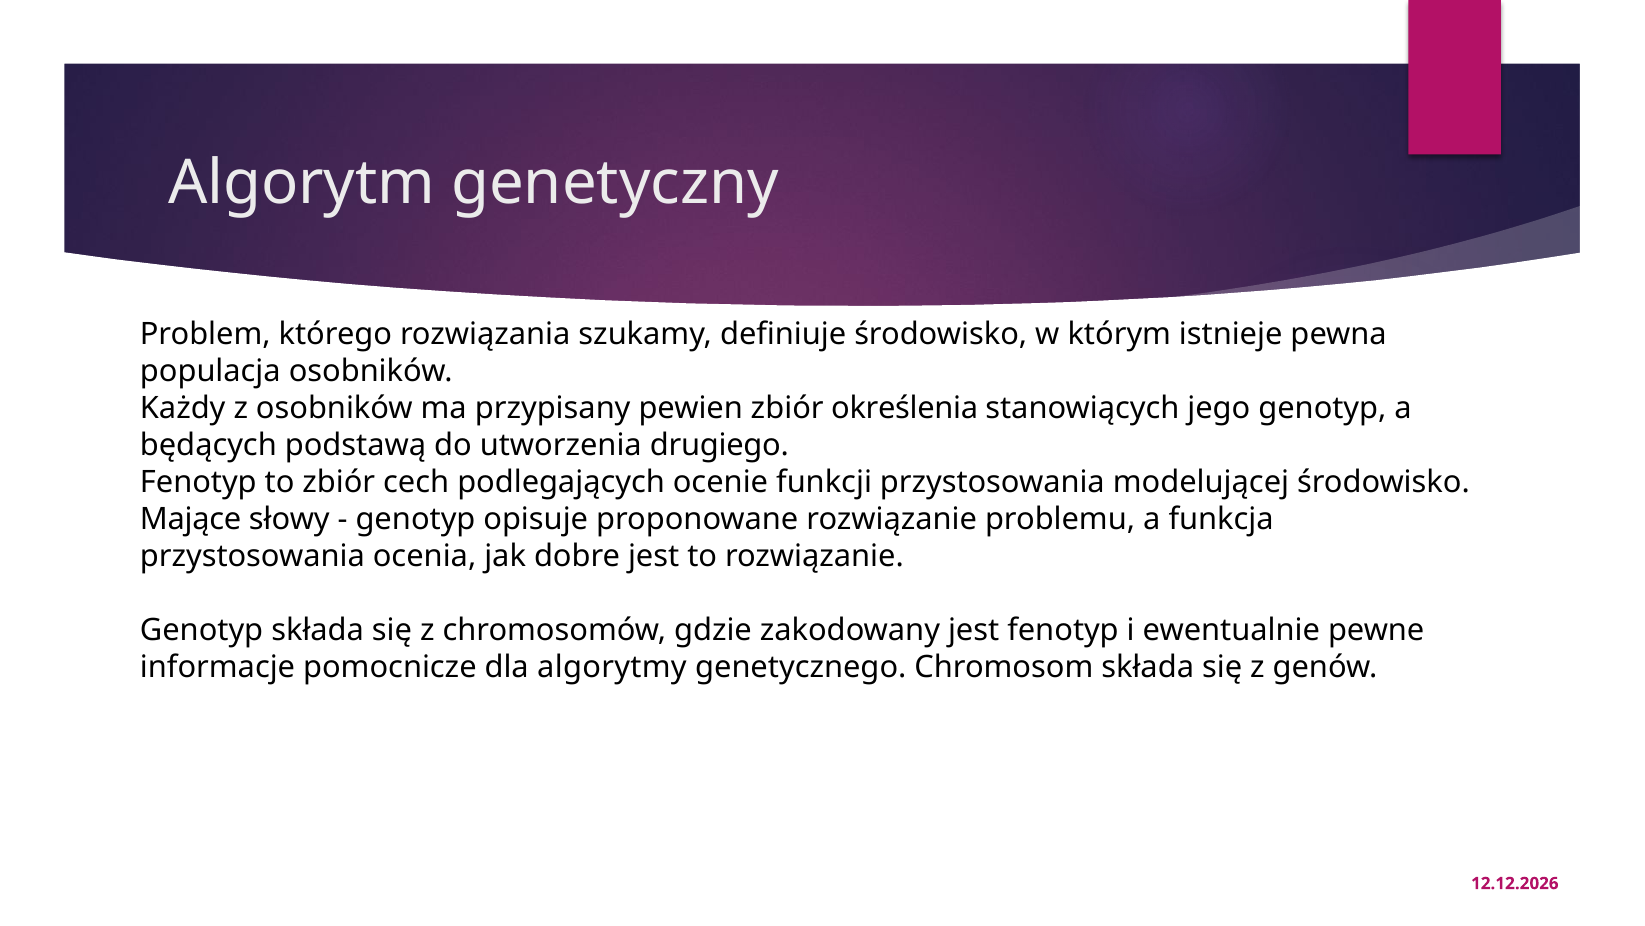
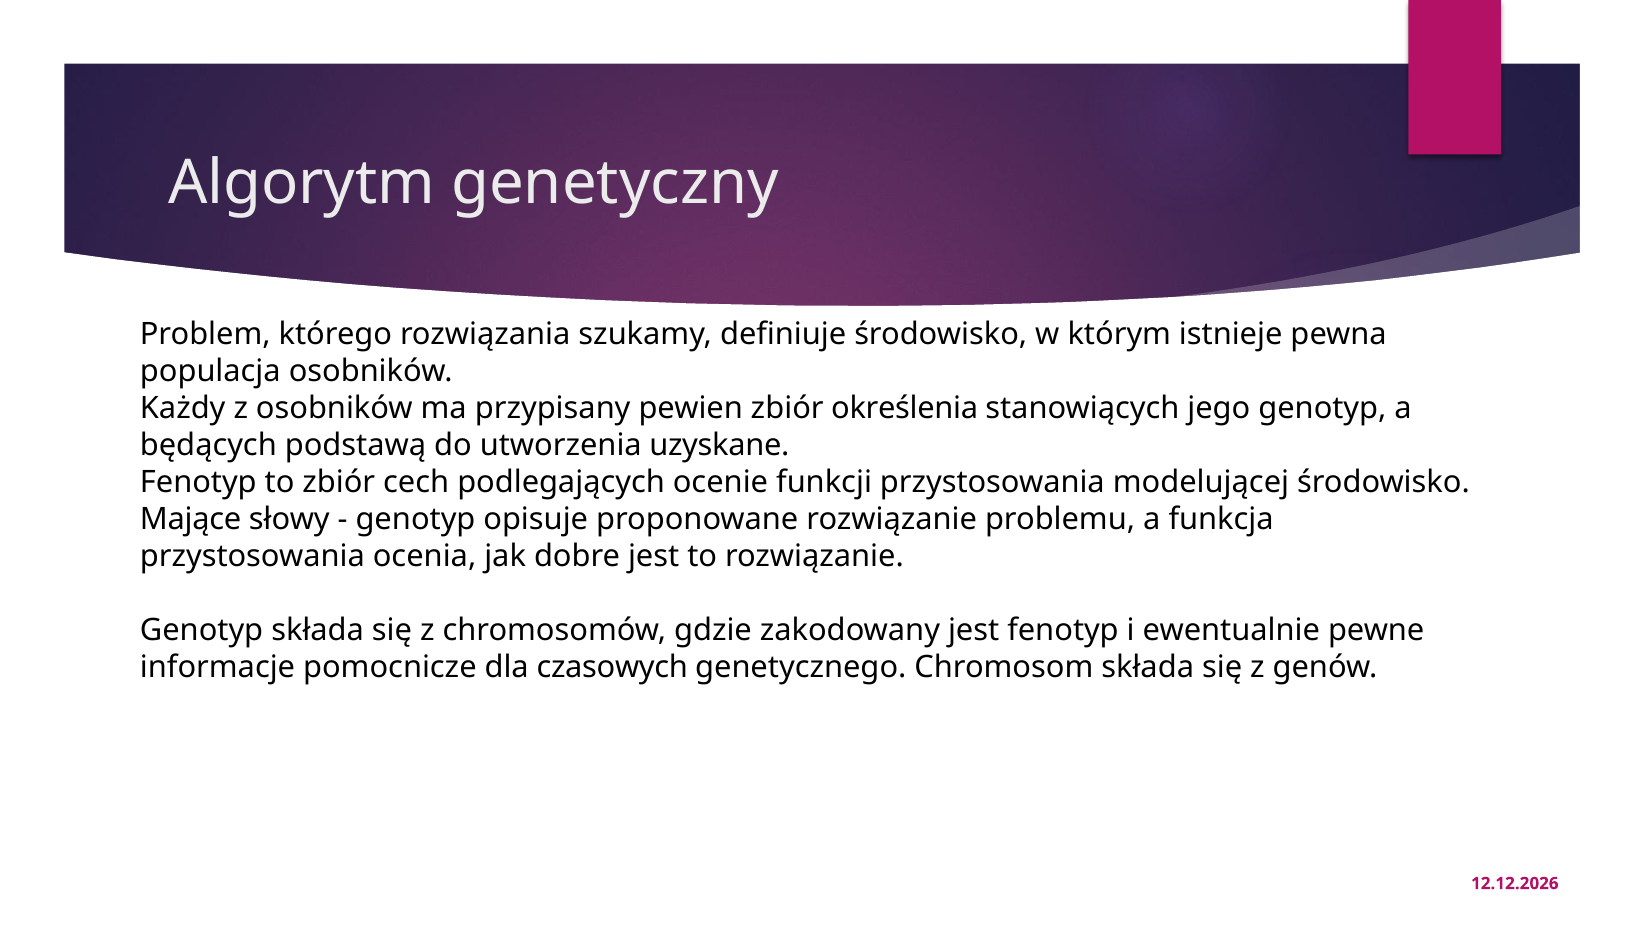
drugiego: drugiego -> uzyskane
algorytmy: algorytmy -> czasowych
